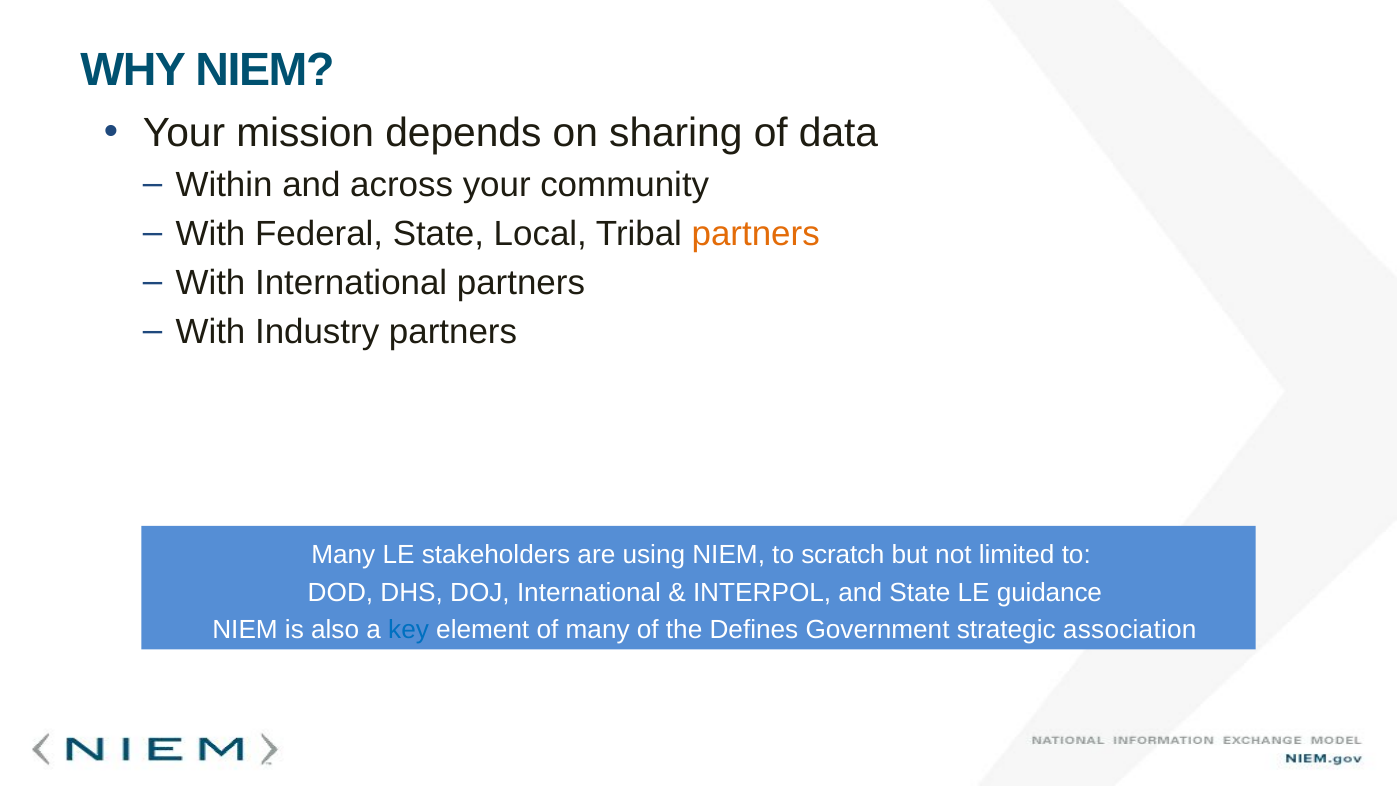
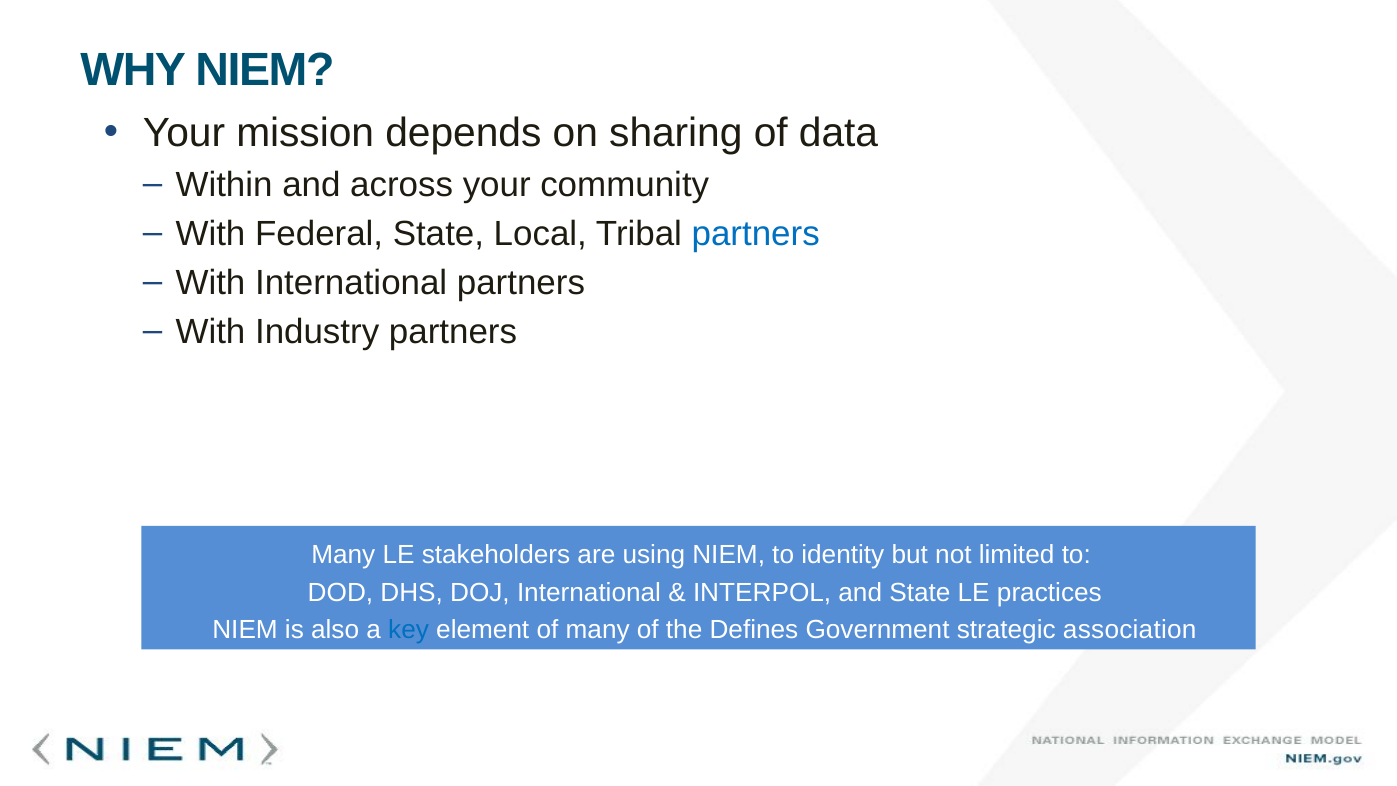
partners at (756, 234) colour: orange -> blue
scratch: scratch -> identity
guidance: guidance -> practices
